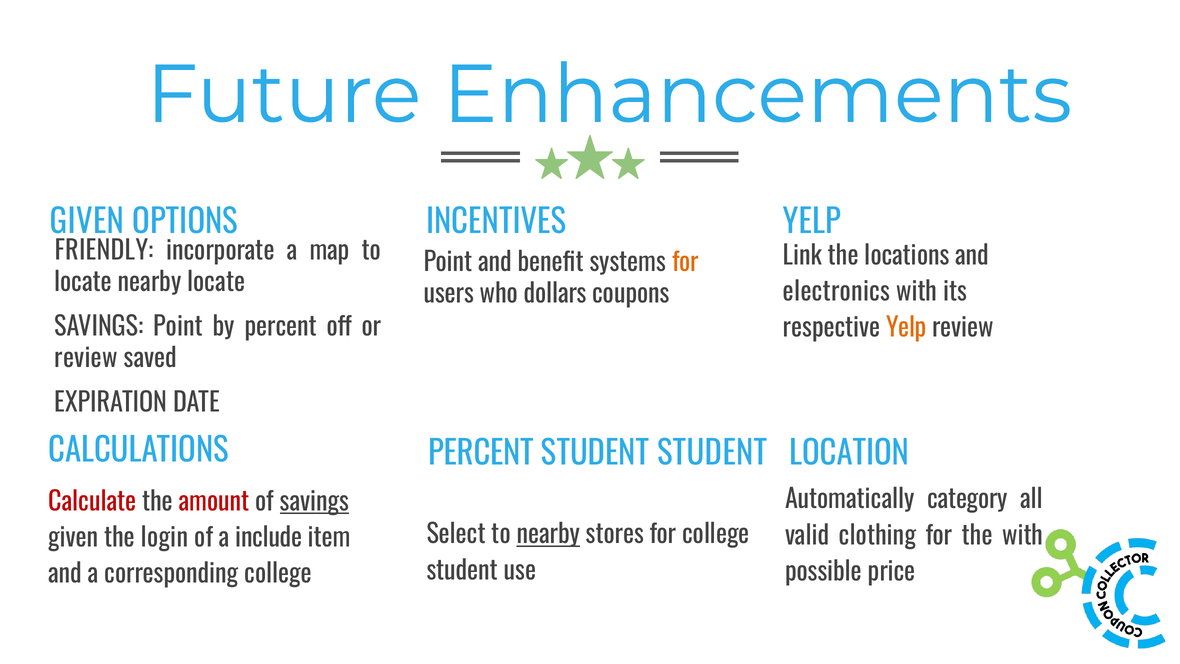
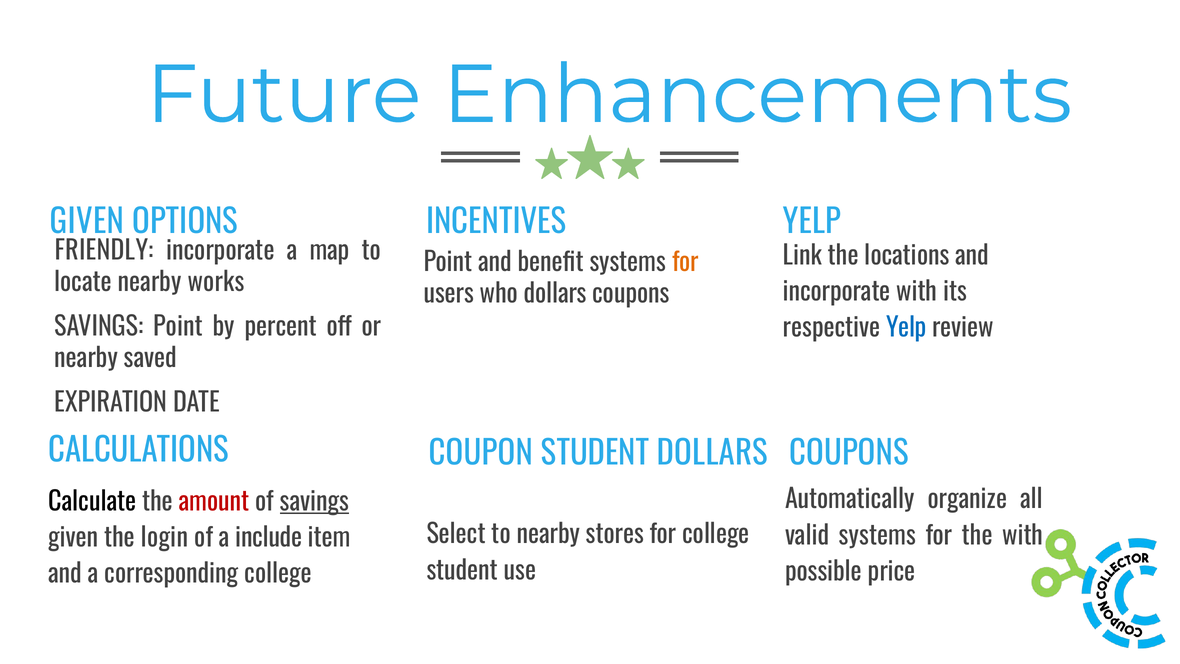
nearby locate: locate -> works
electronics at (837, 292): electronics -> incorporate
Yelp at (906, 328) colour: orange -> blue
review at (86, 359): review -> nearby
PERCENT at (481, 454): PERCENT -> COUPON
STUDENT STUDENT: STUDENT -> DOLLARS
LOCATION at (849, 454): LOCATION -> COUPONS
category: category -> organize
Calculate colour: red -> black
nearby at (548, 535) underline: present -> none
valid clothing: clothing -> systems
